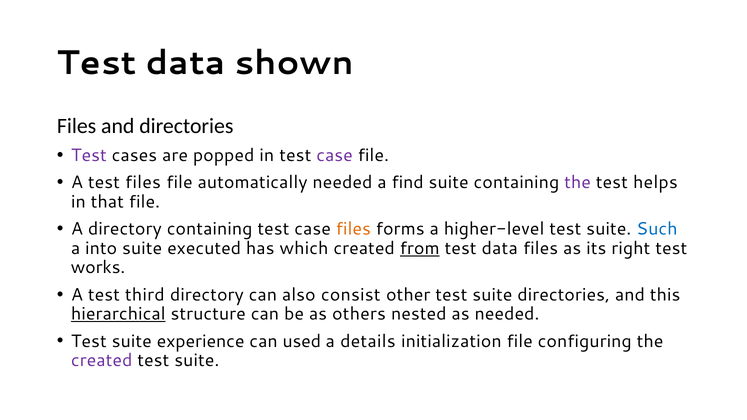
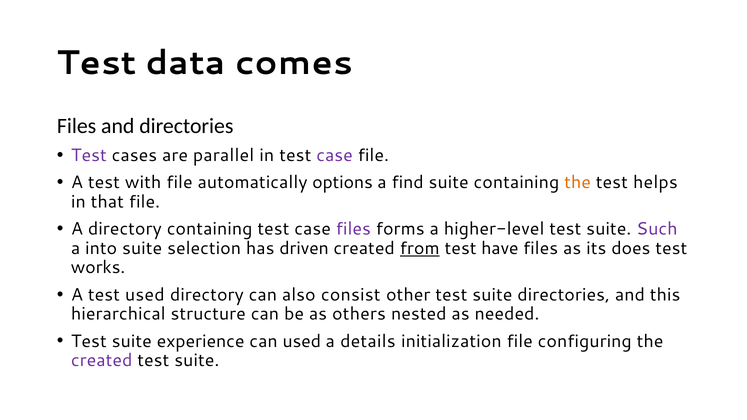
shown: shown -> comes
popped: popped -> parallel
test files: files -> with
automatically needed: needed -> options
the at (578, 183) colour: purple -> orange
files at (353, 229) colour: orange -> purple
Such colour: blue -> purple
executed: executed -> selection
which: which -> driven
data at (500, 248): data -> have
right: right -> does
test third: third -> used
hierarchical underline: present -> none
